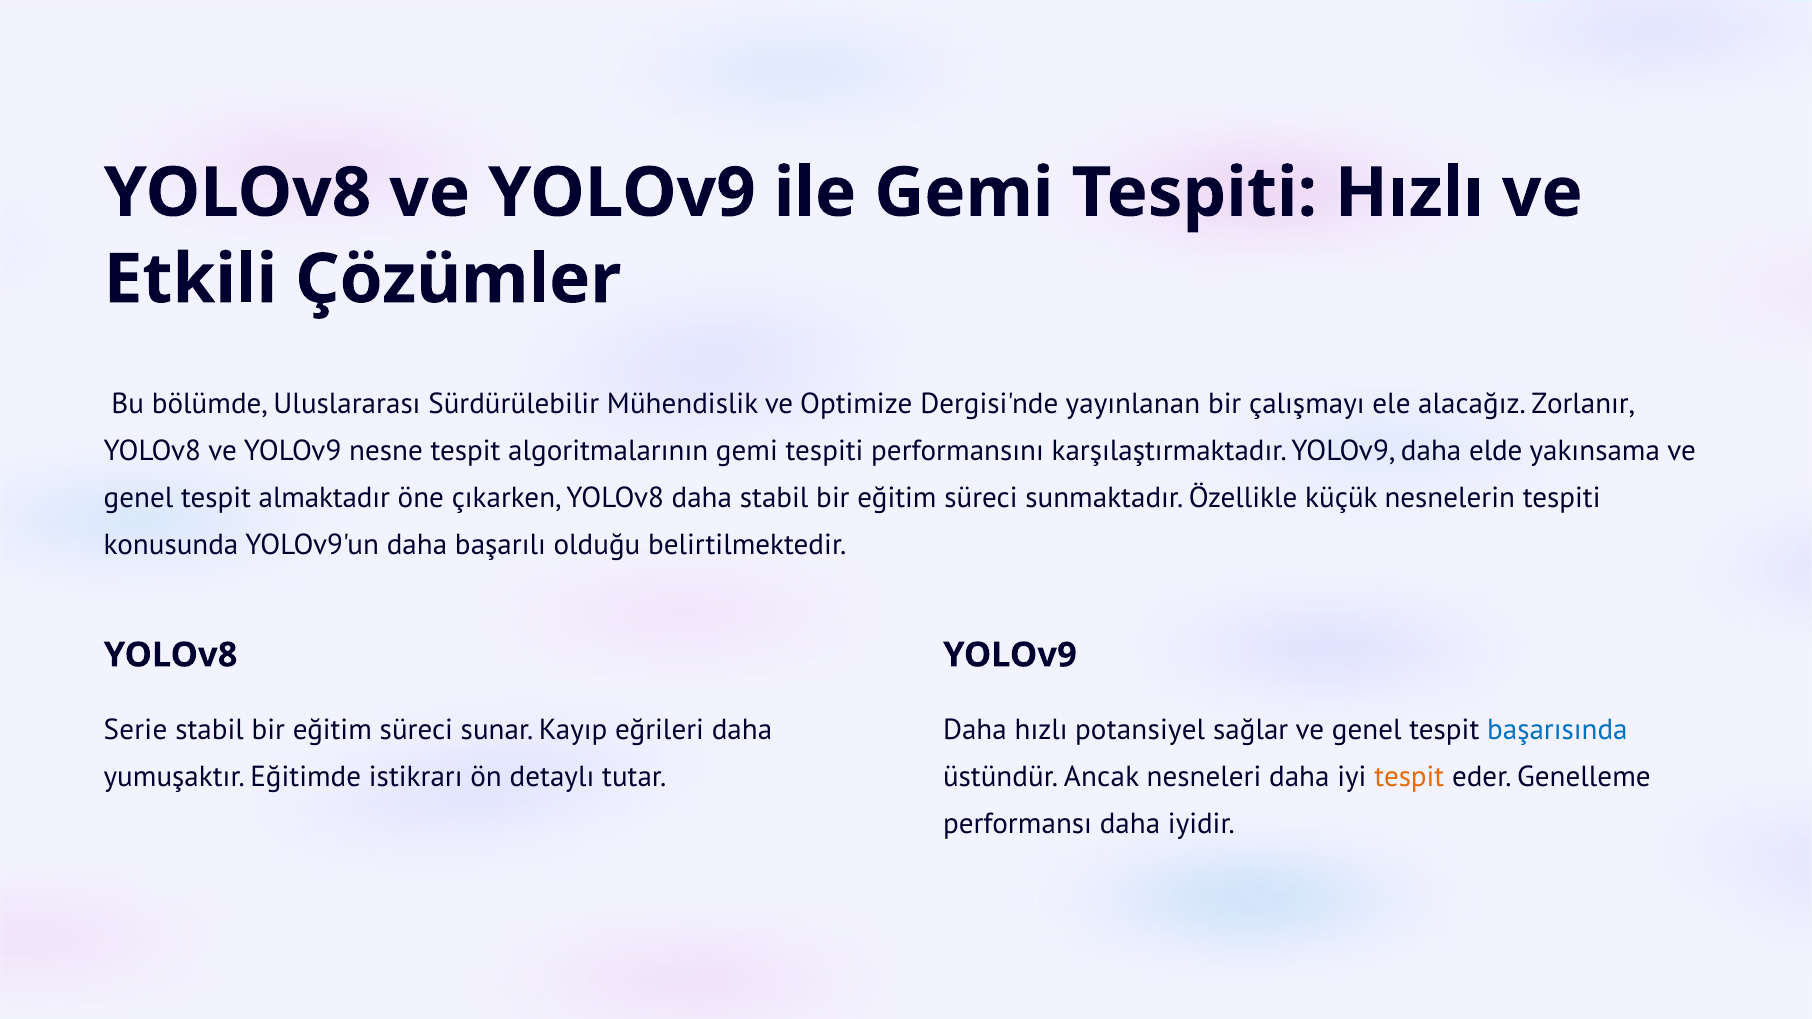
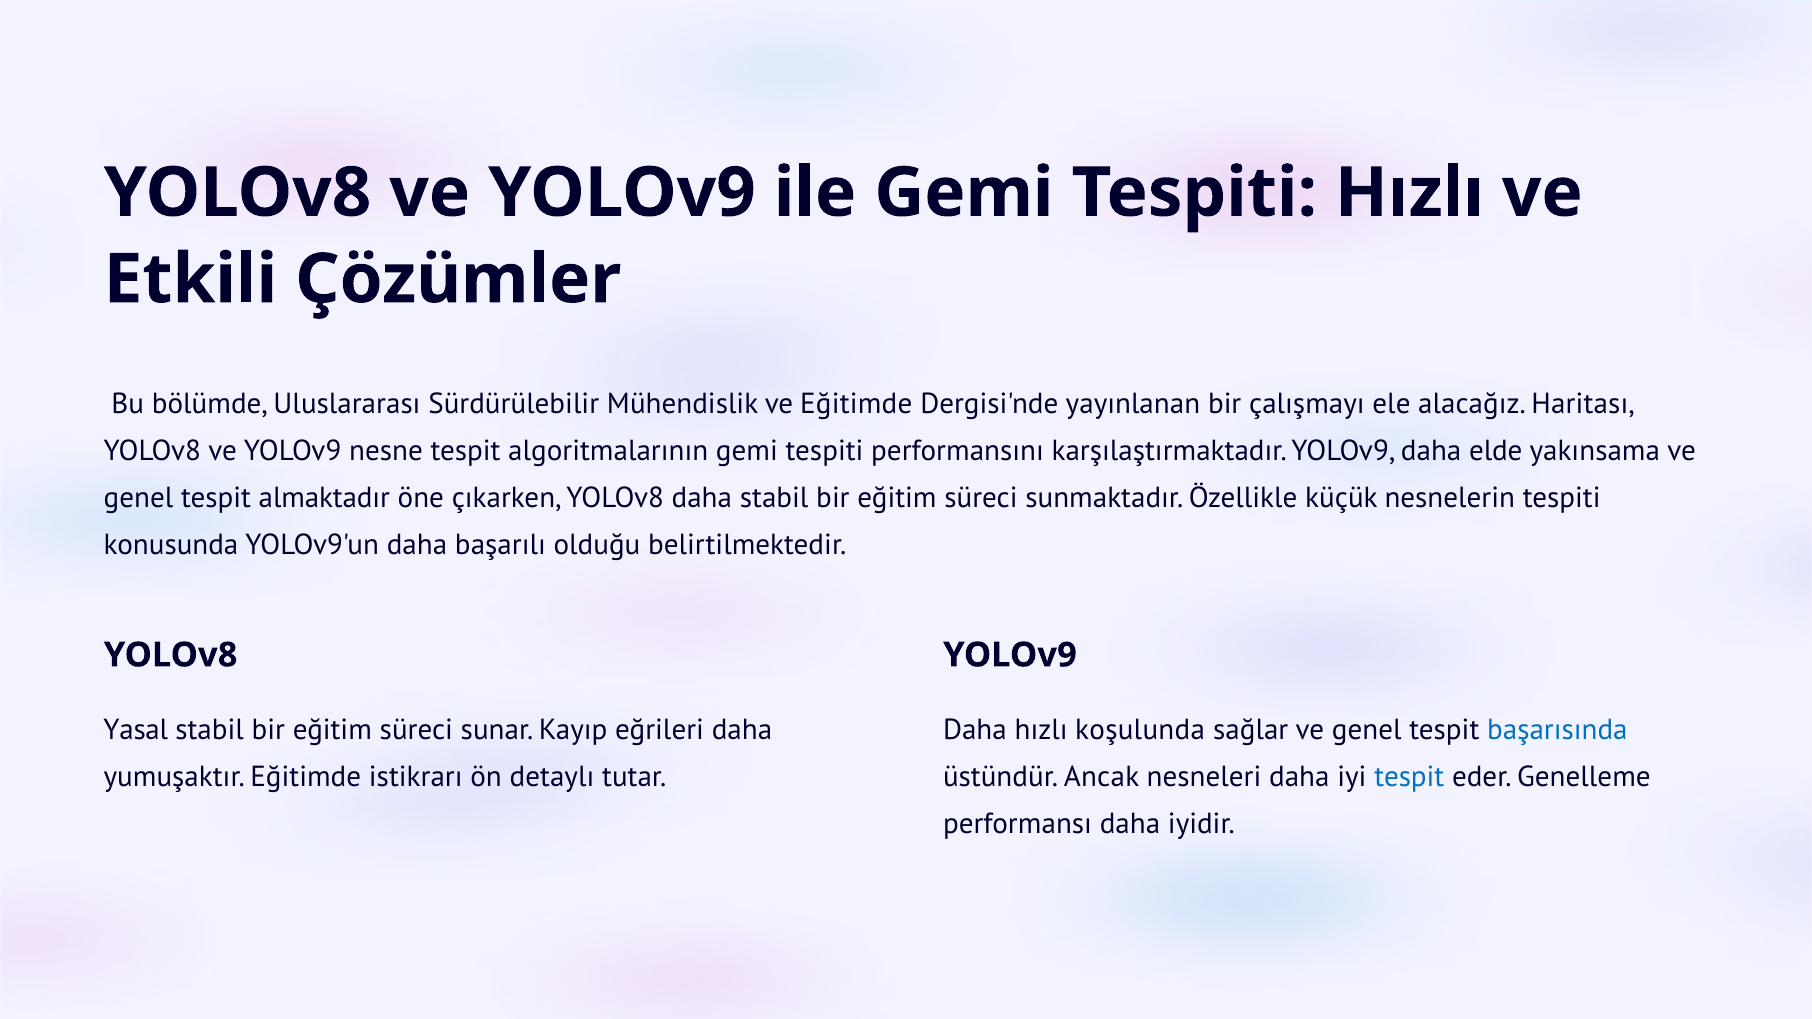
ve Optimize: Optimize -> Eğitimde
Zorlanır: Zorlanır -> Haritası
Serie: Serie -> Yasal
potansiyel: potansiyel -> koşulunda
tespit at (1409, 777) colour: orange -> blue
